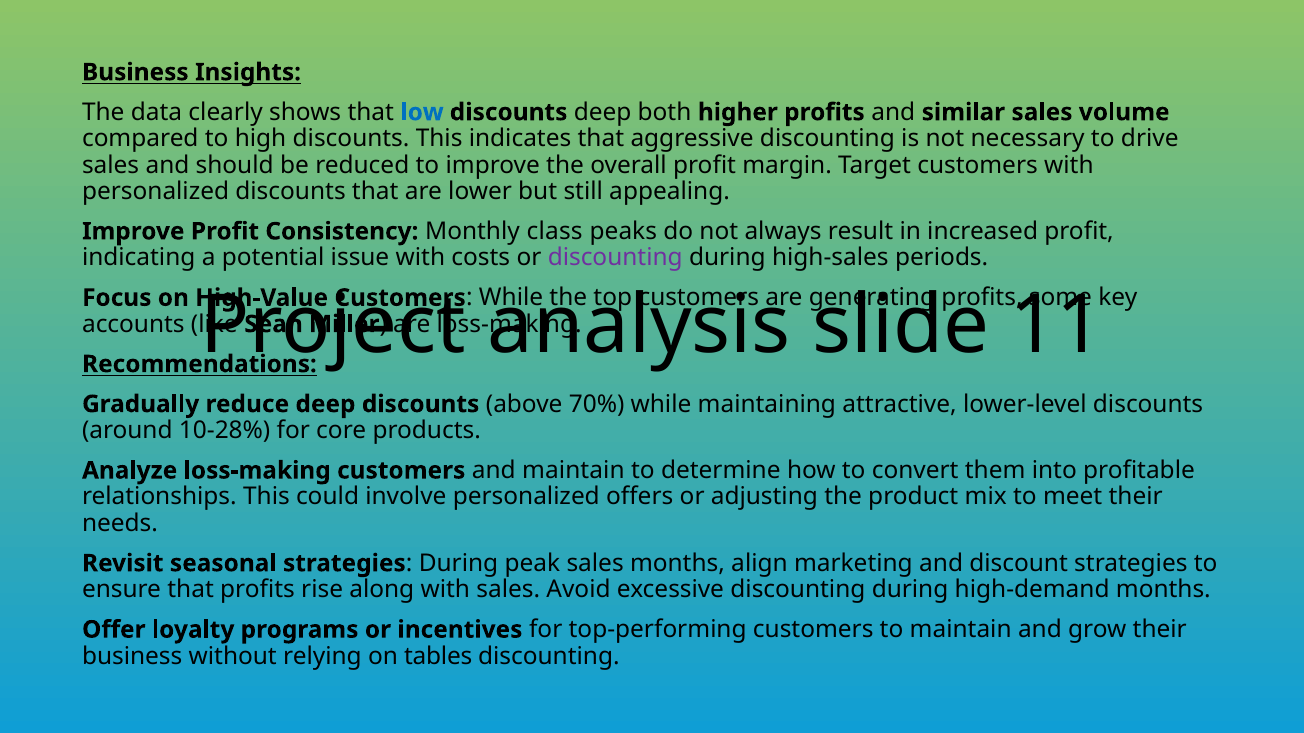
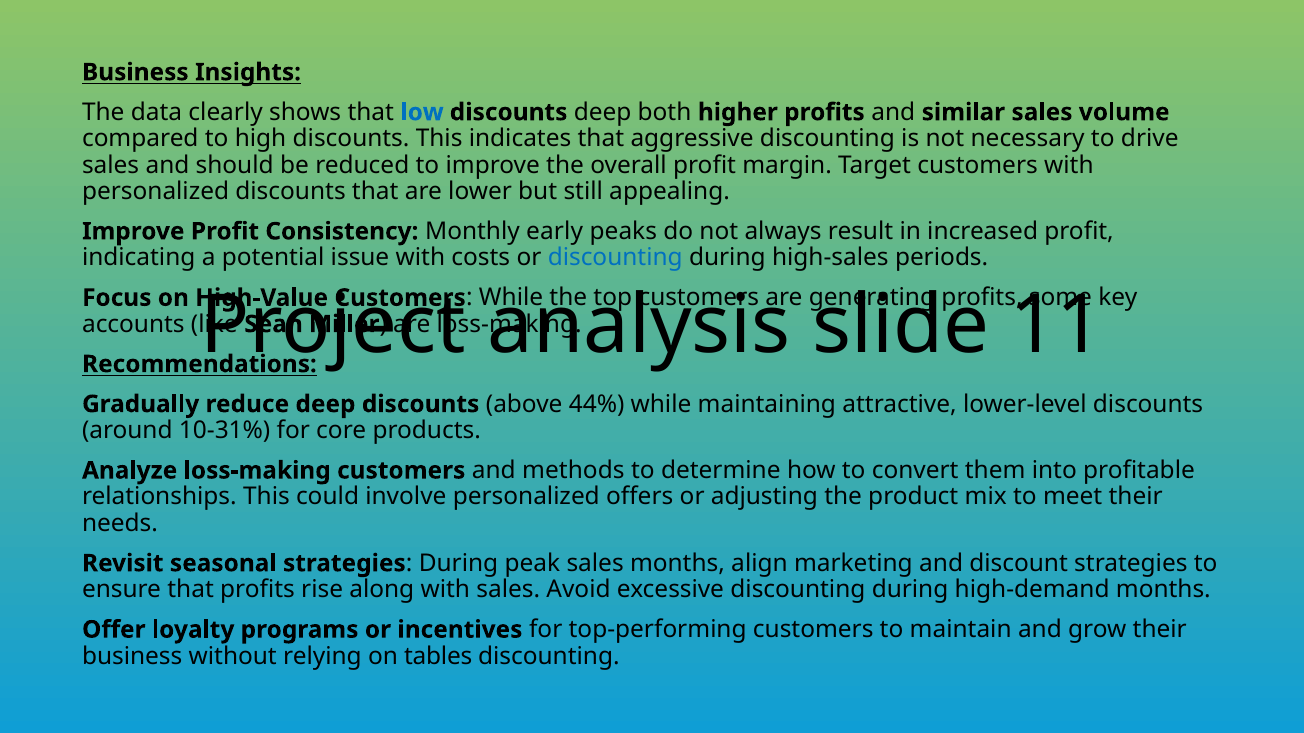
class: class -> early
discounting at (615, 258) colour: purple -> blue
70%: 70% -> 44%
10-28%: 10-28% -> 10-31%
and maintain: maintain -> methods
